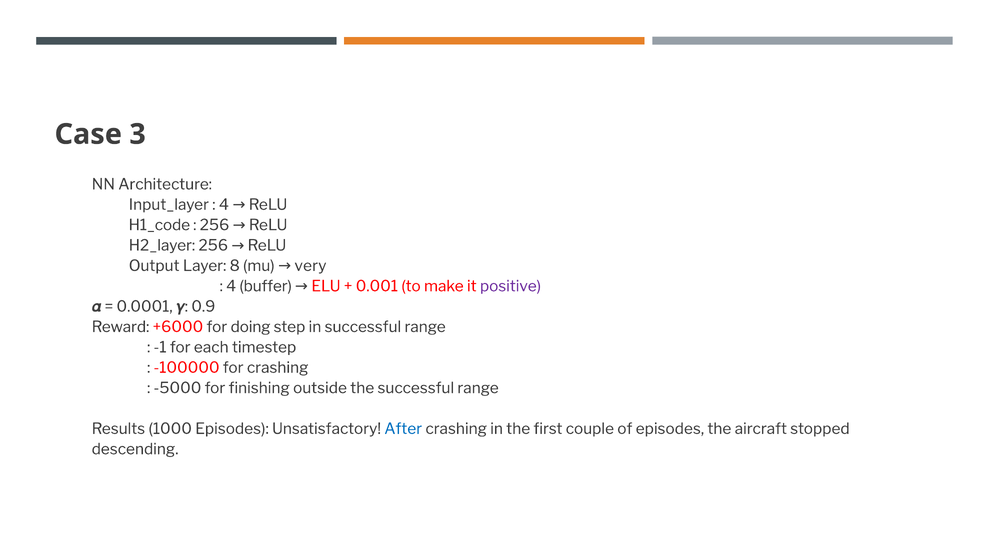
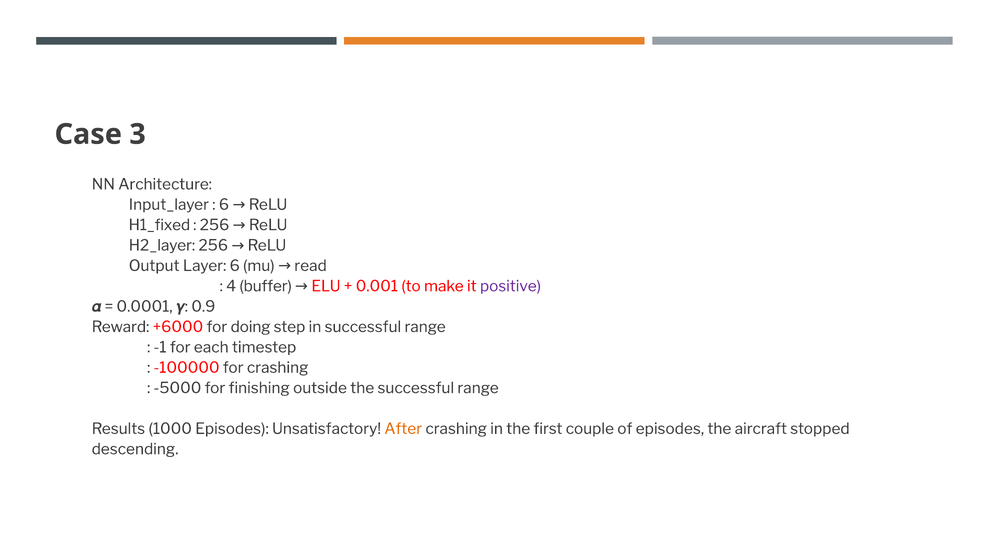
4 at (224, 205): 4 -> 6
H1_code: H1_code -> H1_fixed
Layer 8: 8 -> 6
very: very -> read
After colour: blue -> orange
